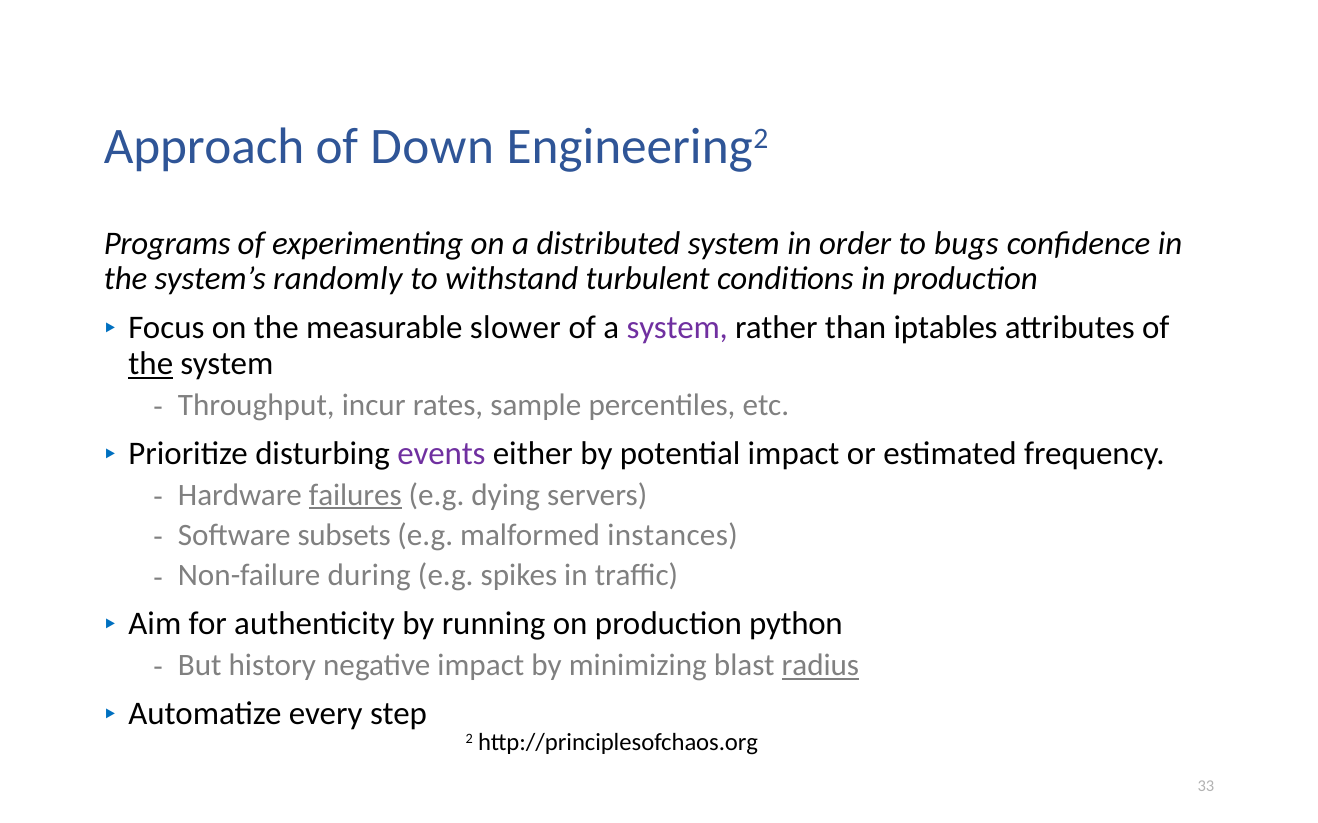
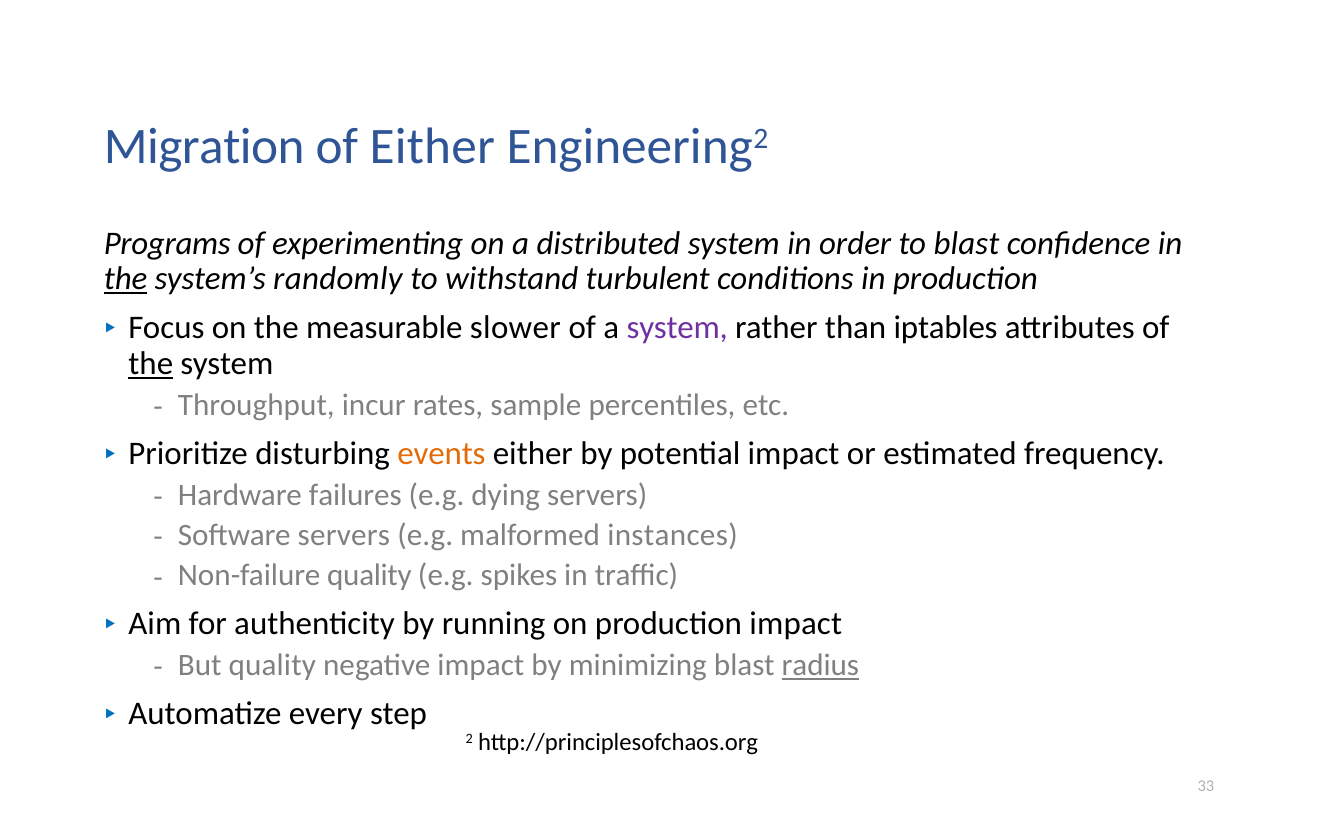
Approach: Approach -> Migration
of Down: Down -> Either
to bugs: bugs -> blast
the at (126, 279) underline: none -> present
events colour: purple -> orange
failures underline: present -> none
Software subsets: subsets -> servers
Non-failure during: during -> quality
production python: python -> impact
But history: history -> quality
